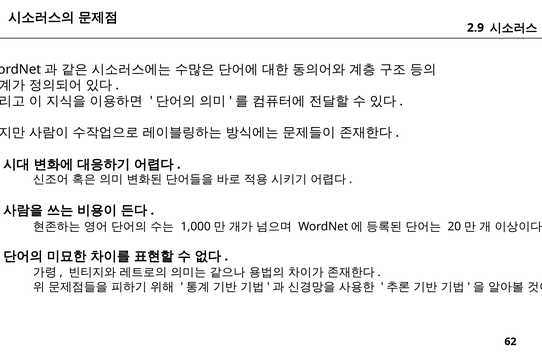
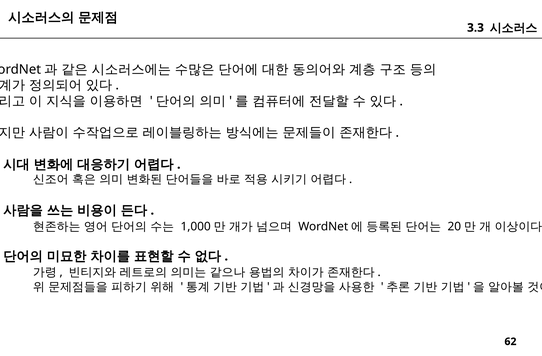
2.9: 2.9 -> 3.3
